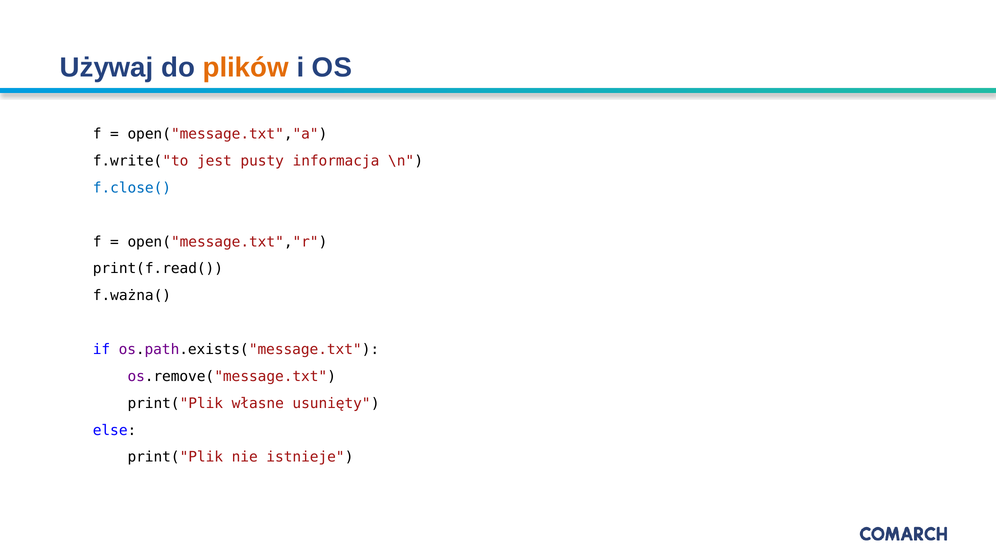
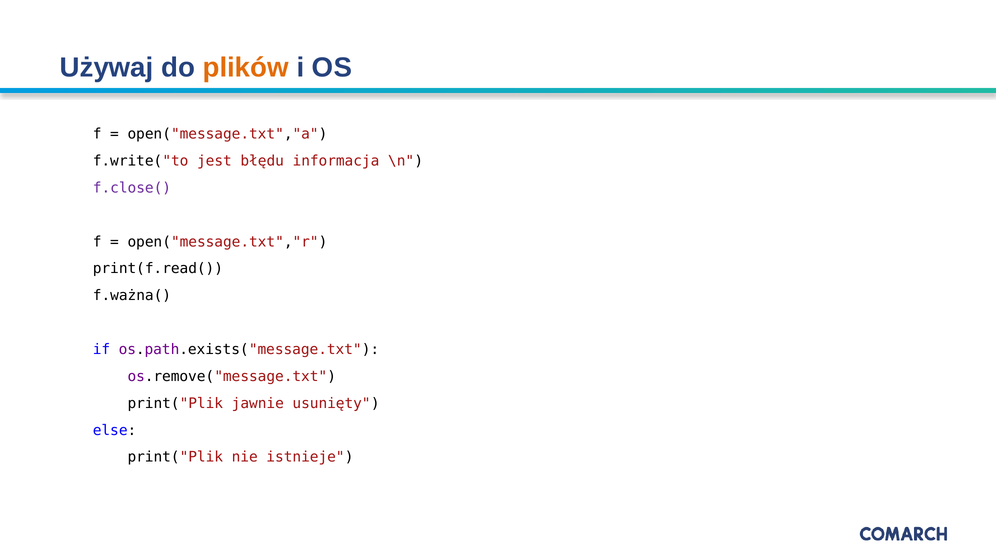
pusty: pusty -> błędu
f.close( colour: blue -> purple
własne: własne -> jawnie
